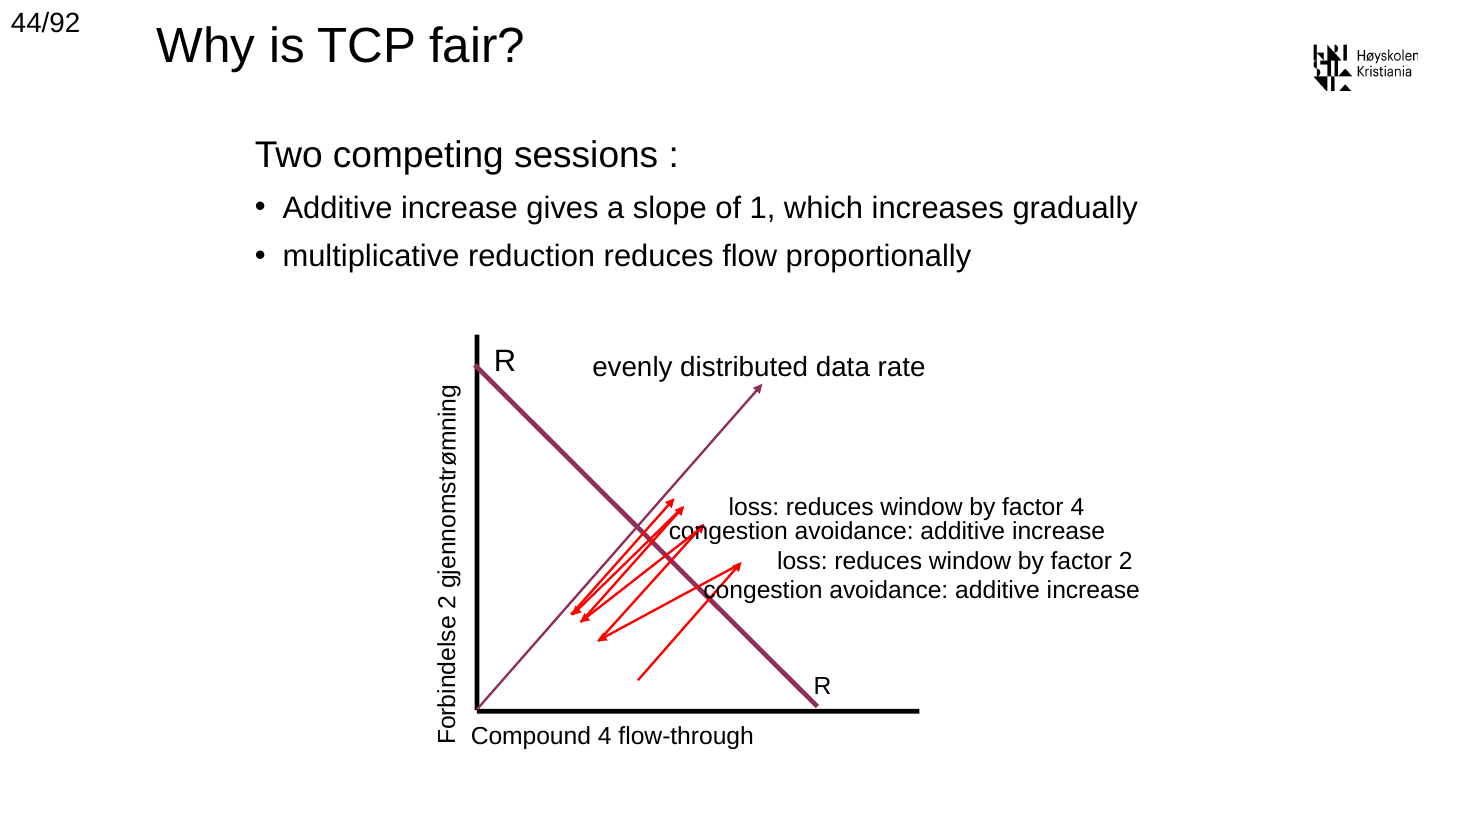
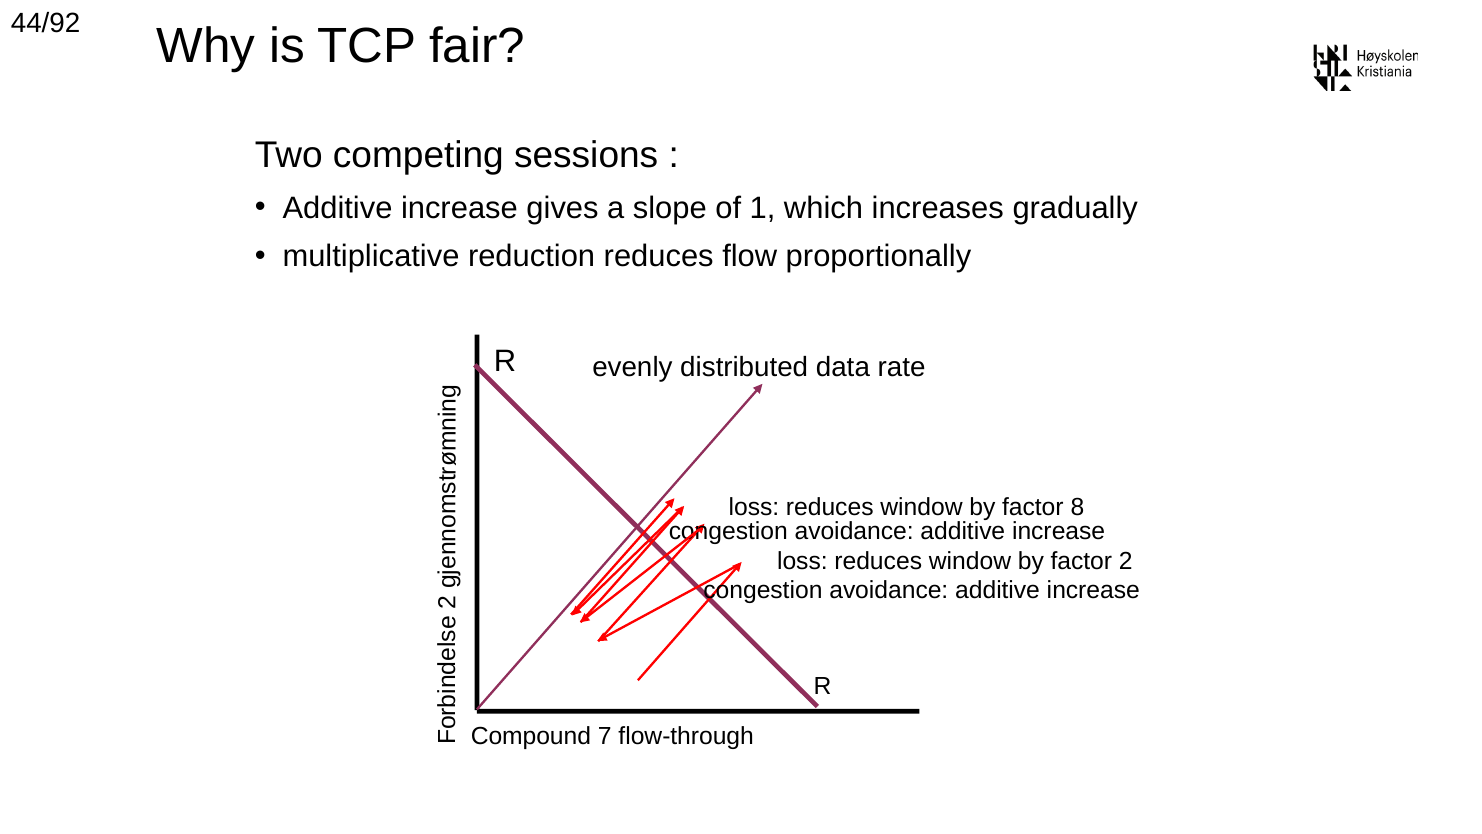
factor 4: 4 -> 8
Compound 4: 4 -> 7
